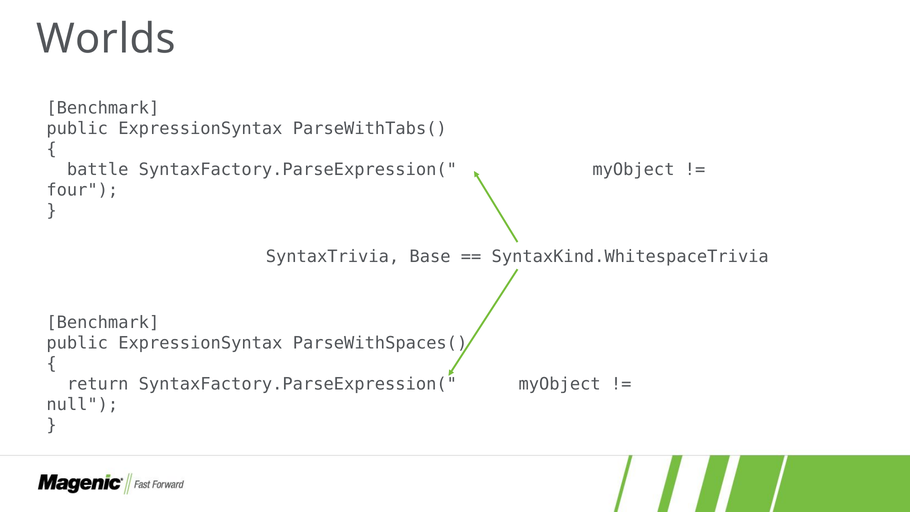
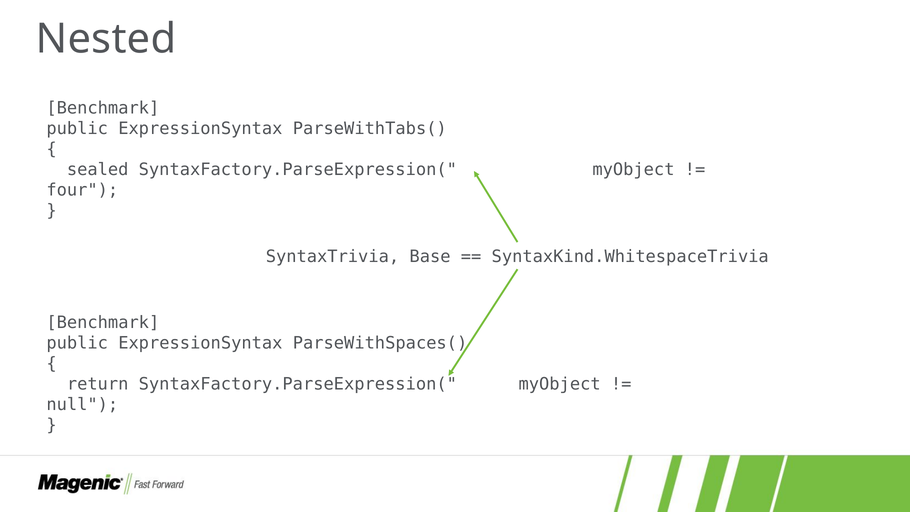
Worlds: Worlds -> Nested
battle: battle -> sealed
